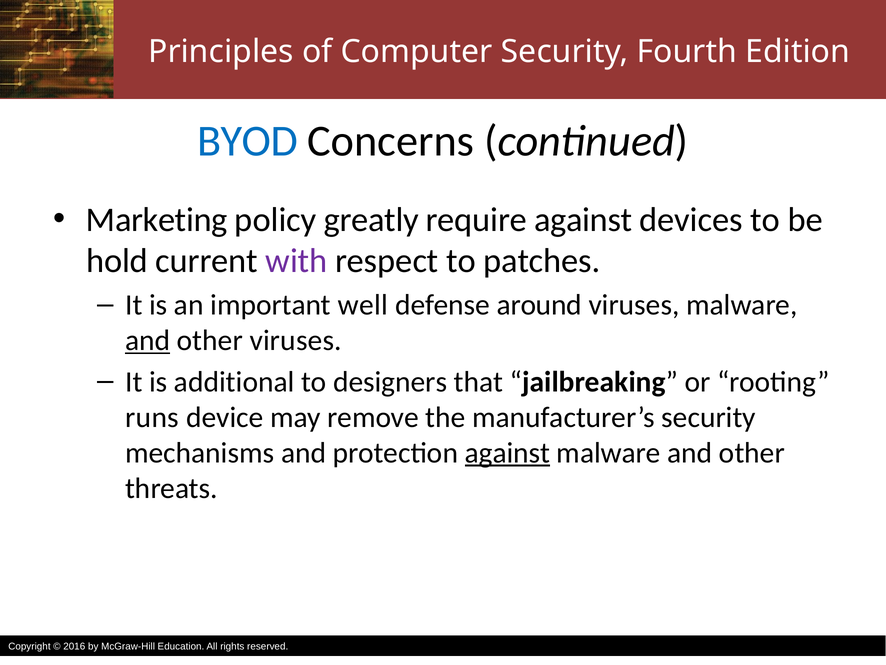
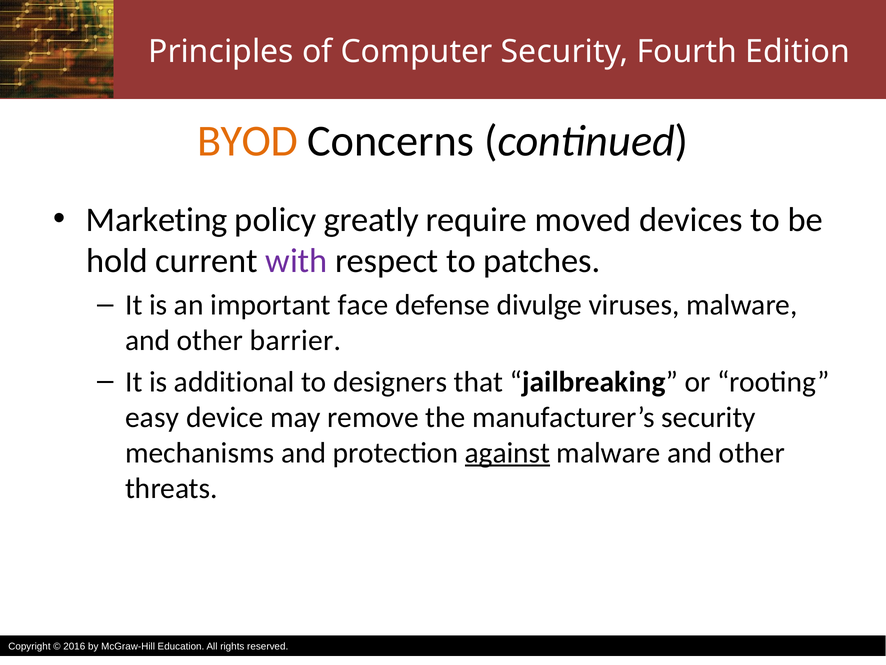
BYOD colour: blue -> orange
require against: against -> moved
well: well -> face
around: around -> divulge
and at (148, 340) underline: present -> none
other viruses: viruses -> barrier
runs: runs -> easy
